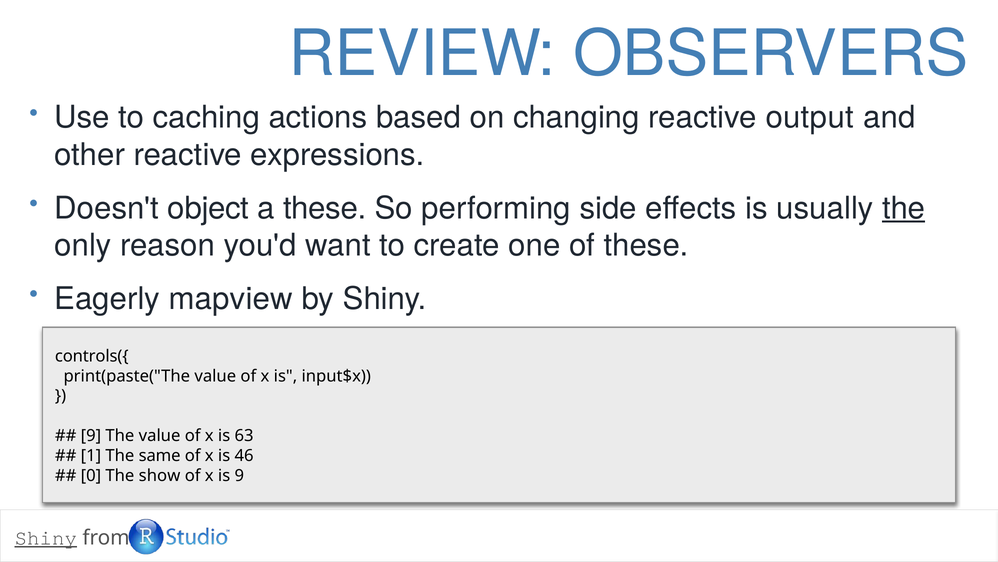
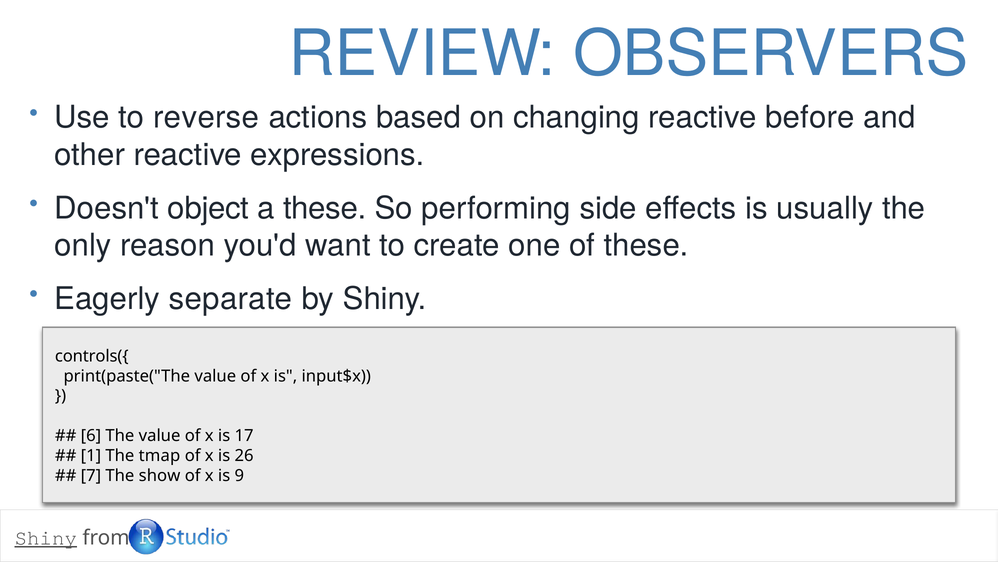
caching: caching -> reverse
output: output -> before
the at (904, 208) underline: present -> none
mapview: mapview -> separate
9 at (91, 435): 9 -> 6
63: 63 -> 17
same: same -> tmap
46: 46 -> 26
0: 0 -> 7
